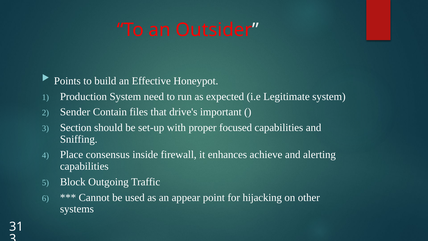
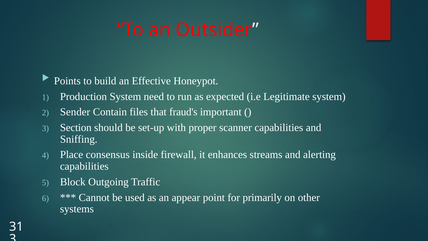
drive's: drive's -> fraud's
focused: focused -> scanner
achieve: achieve -> streams
hijacking: hijacking -> primarily
